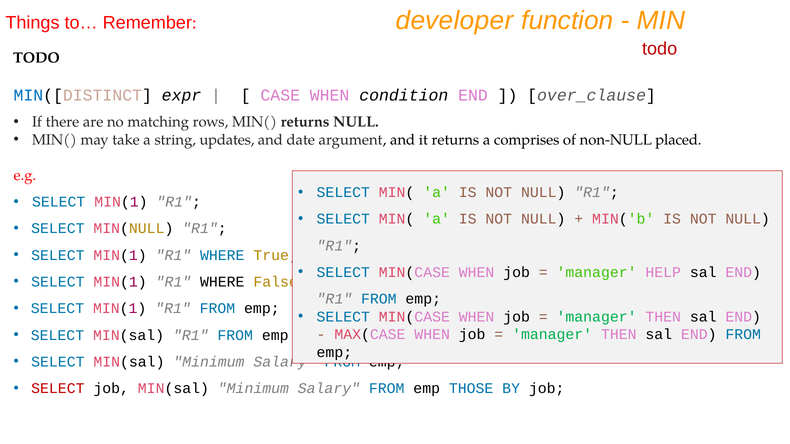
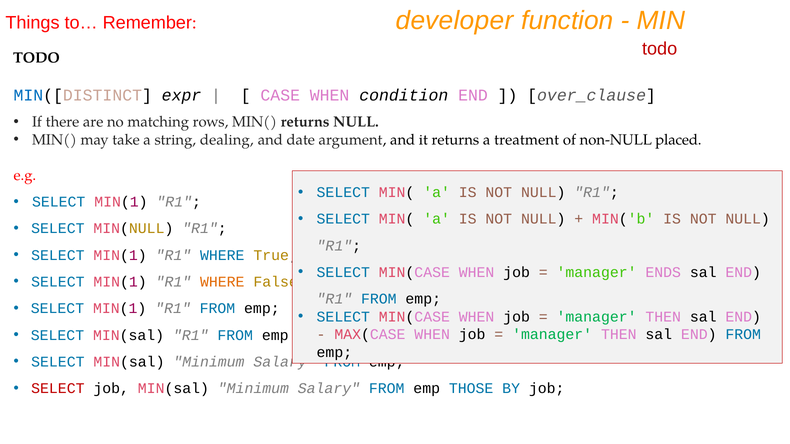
updates: updates -> dealing
comprises: comprises -> treatment
HELP: HELP -> ENDS
WHERE at (222, 282) colour: black -> orange
